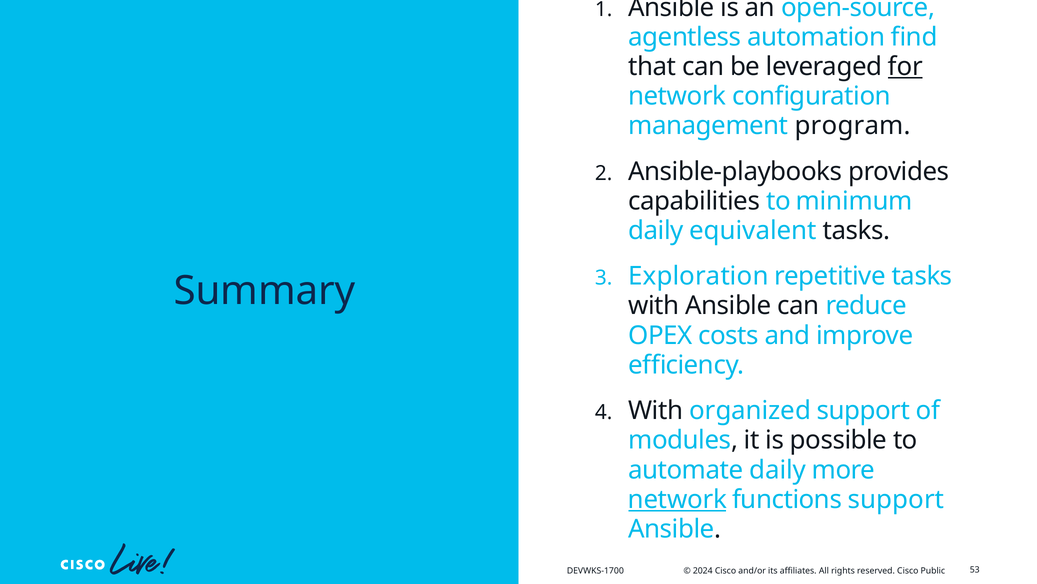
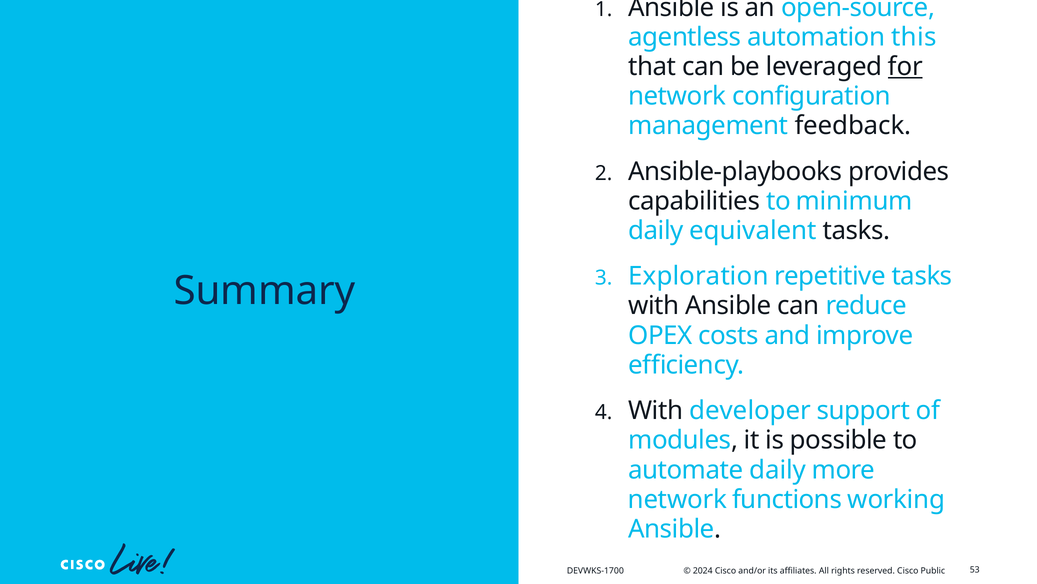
find: find -> this
program: program -> feedback
organized: organized -> developer
network at (677, 499) underline: present -> none
functions support: support -> working
